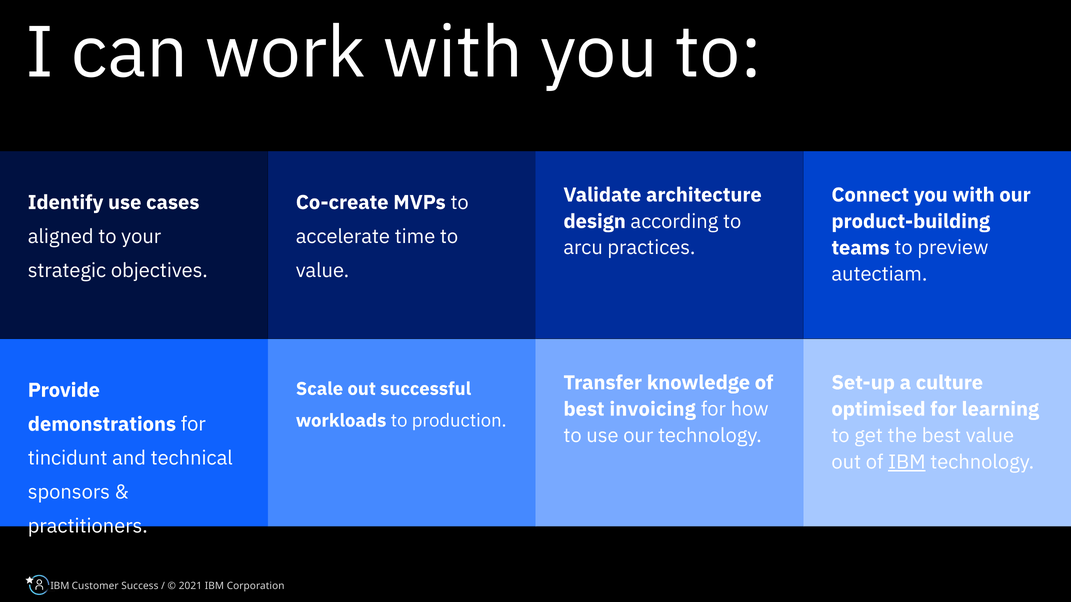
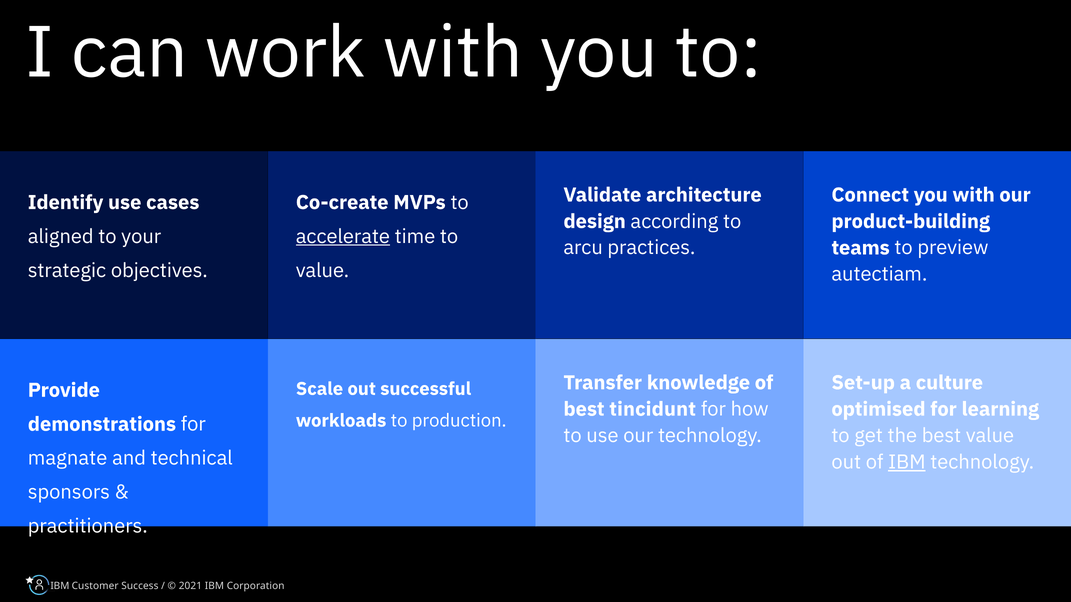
accelerate underline: none -> present
invoicing: invoicing -> tincidunt
tincidunt: tincidunt -> magnate
